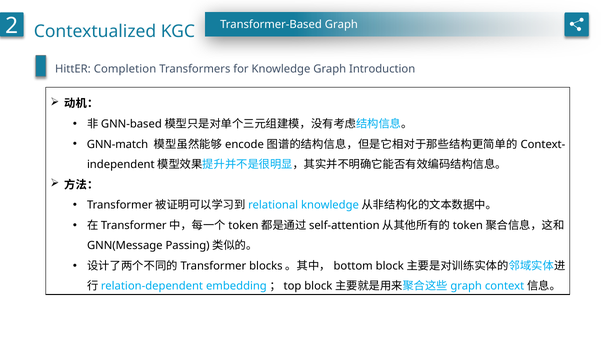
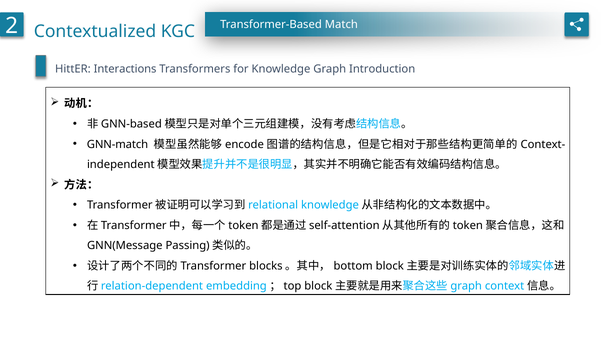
Transformer-Based Graph: Graph -> Match
Completion: Completion -> Interactions
